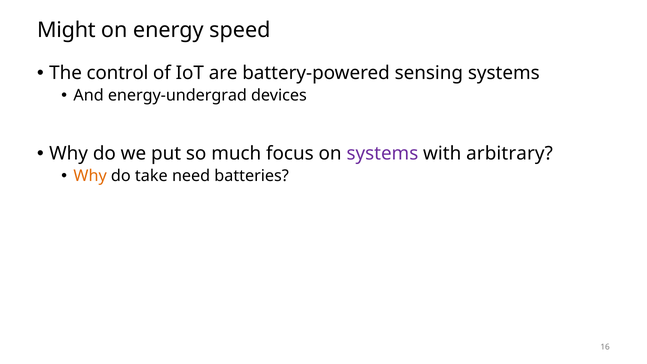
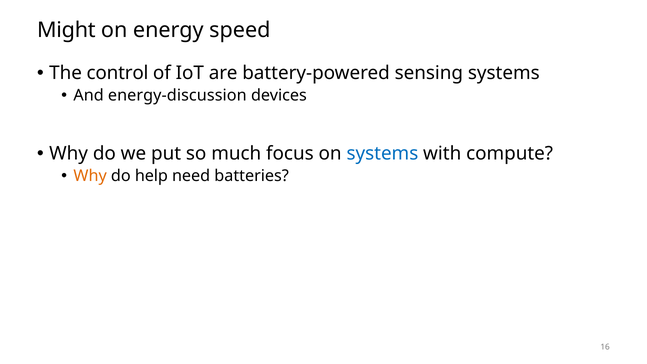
energy-undergrad: energy-undergrad -> energy-discussion
systems at (382, 154) colour: purple -> blue
arbitrary: arbitrary -> compute
take: take -> help
